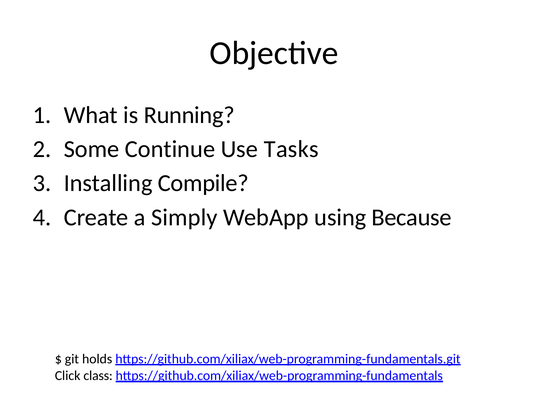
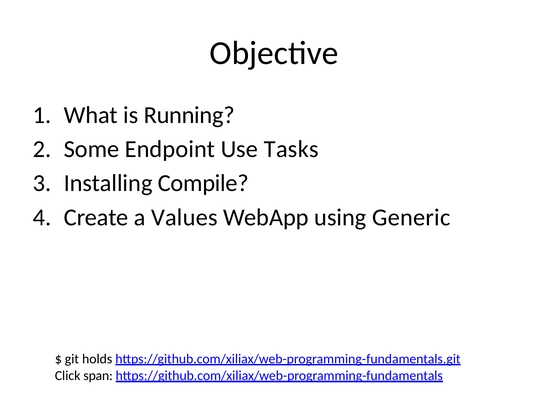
Continue: Continue -> Endpoint
Simply: Simply -> Values
Because: Because -> Generic
class: class -> span
